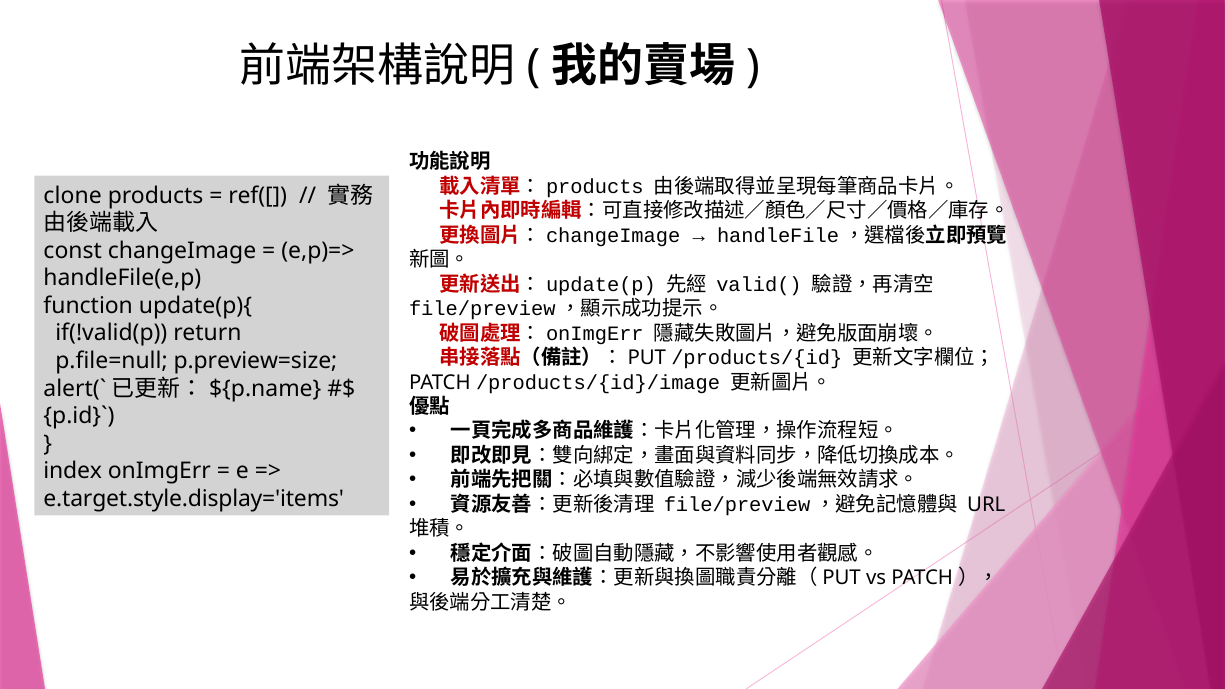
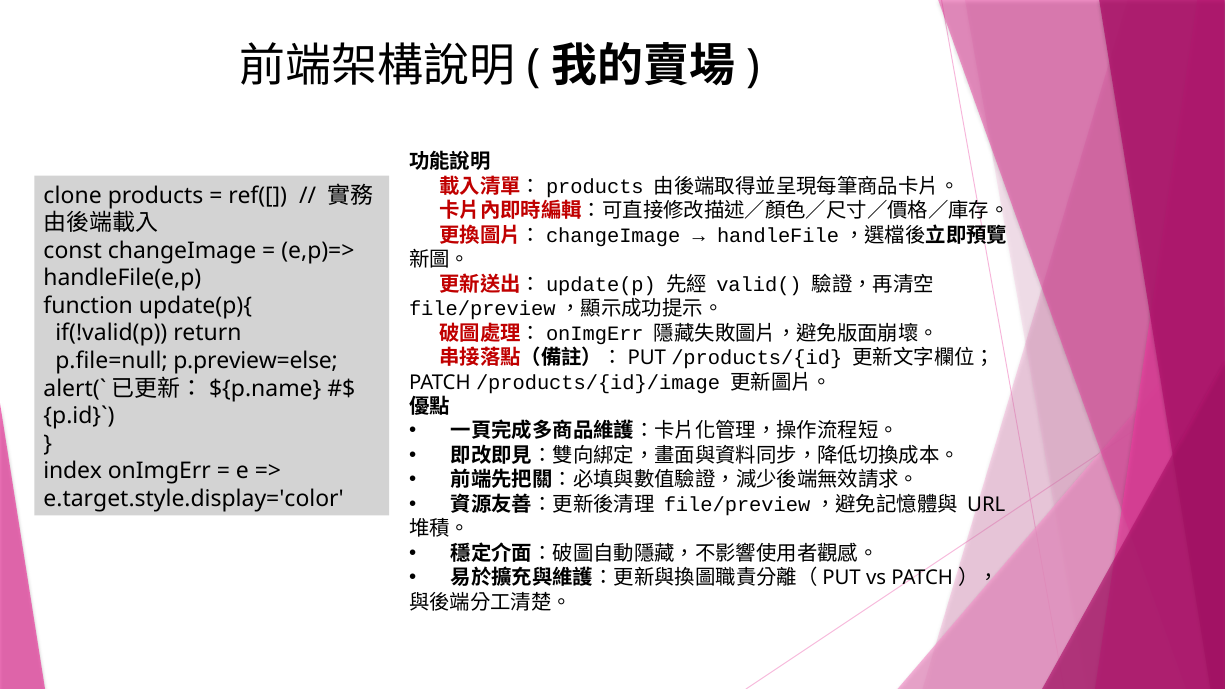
p.preview=size: p.preview=size -> p.preview=else
e.target.style.display='items: e.target.style.display='items -> e.target.style.display='color
